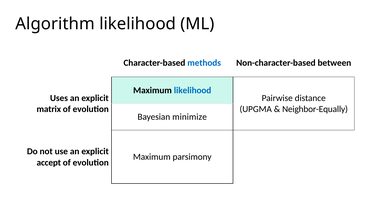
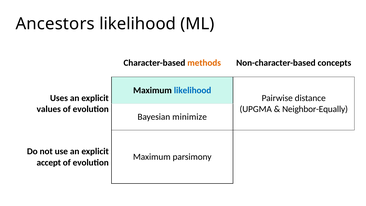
Algorithm: Algorithm -> Ancestors
methods colour: blue -> orange
between: between -> concepts
matrix: matrix -> values
